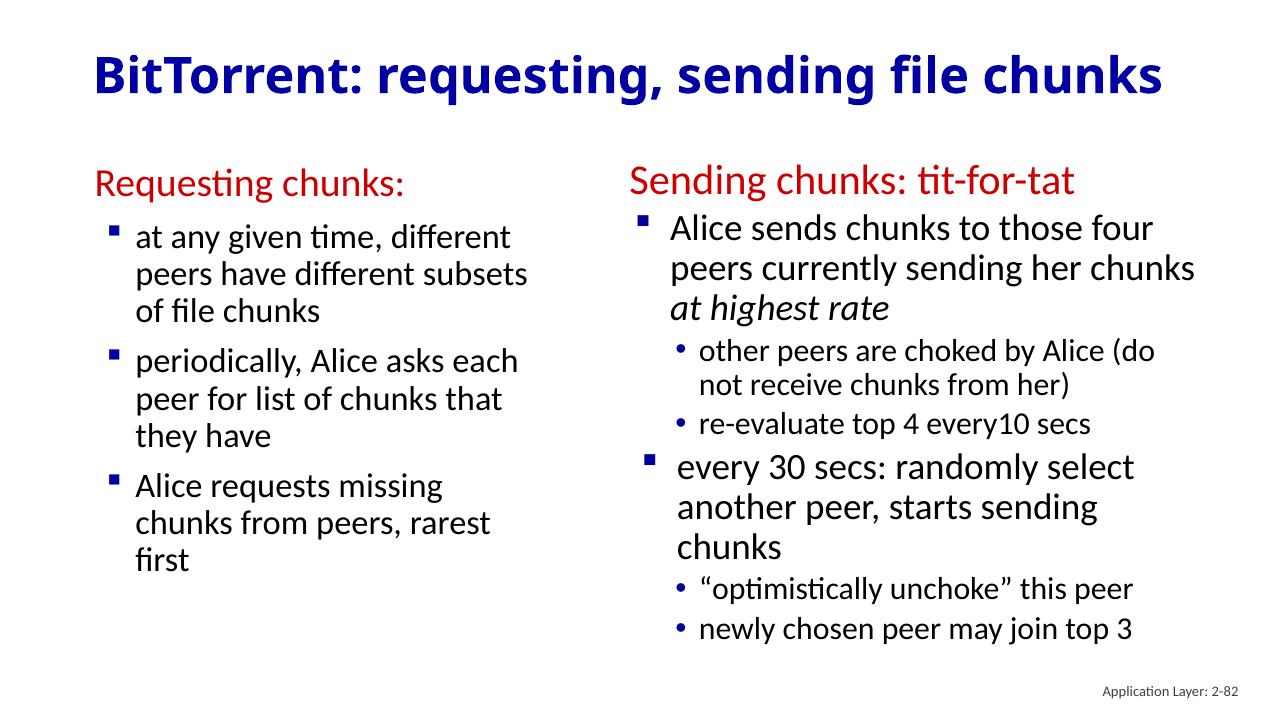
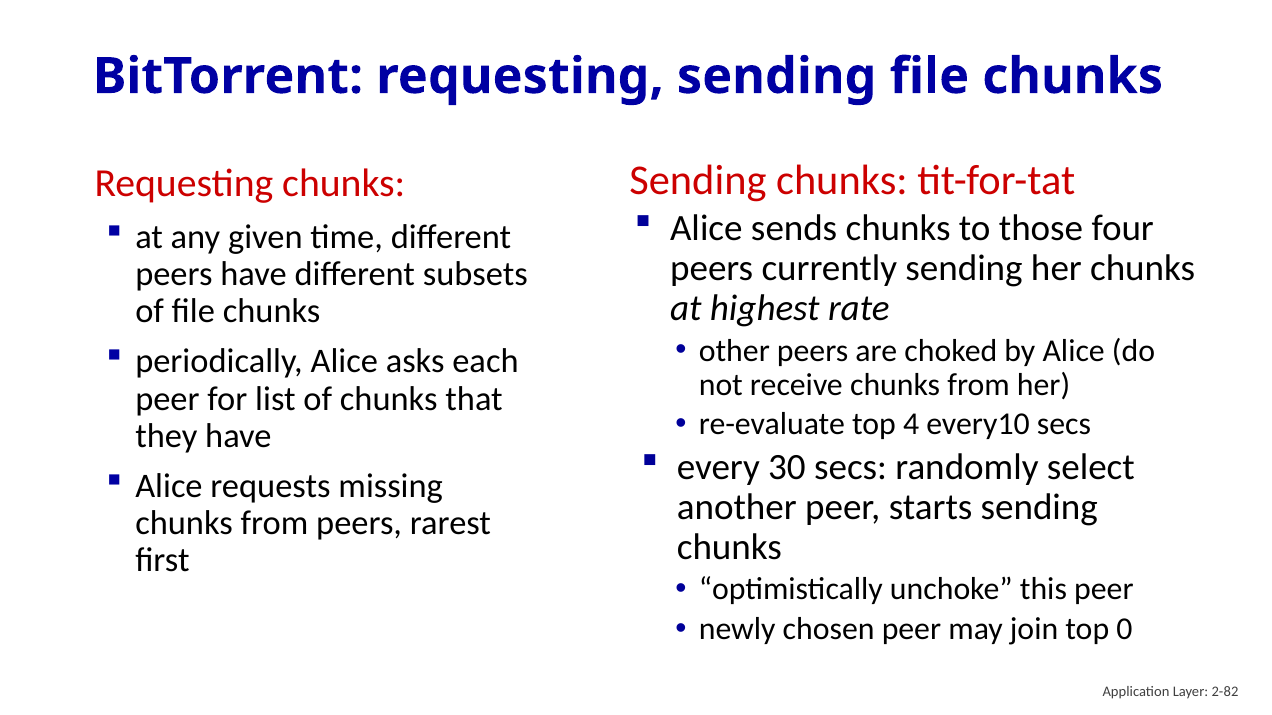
3: 3 -> 0
